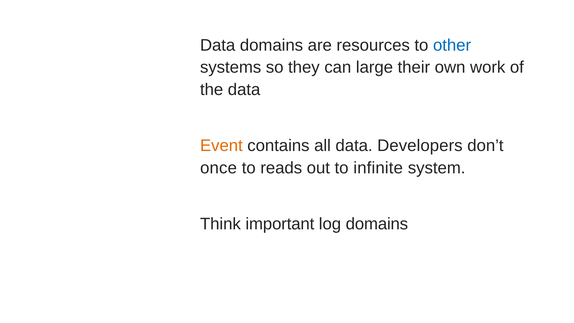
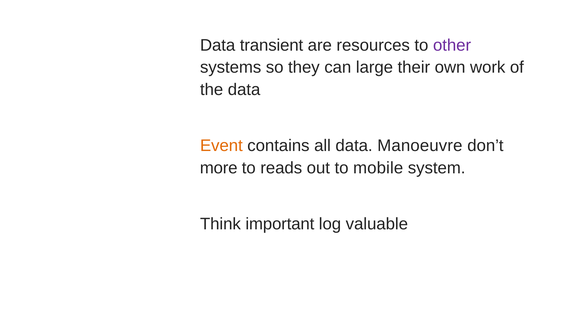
Data domains: domains -> transient
other colour: blue -> purple
Developers: Developers -> Manoeuvre
once: once -> more
infinite: infinite -> mobile
log domains: domains -> valuable
